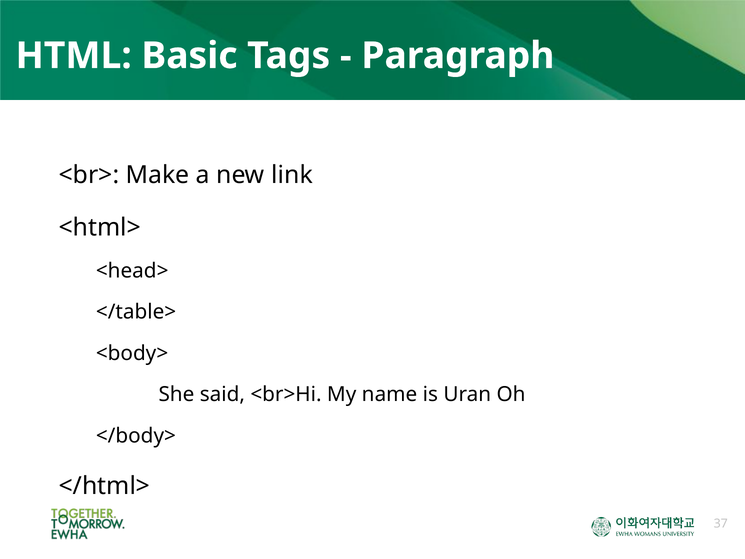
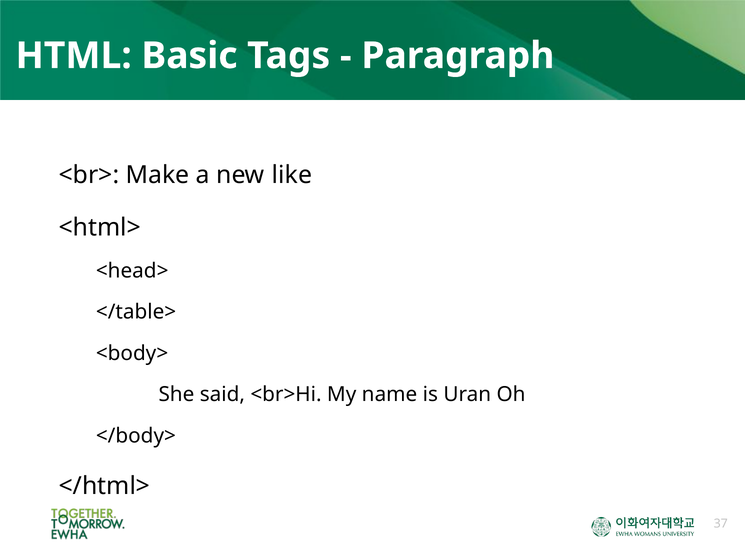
link: link -> like
